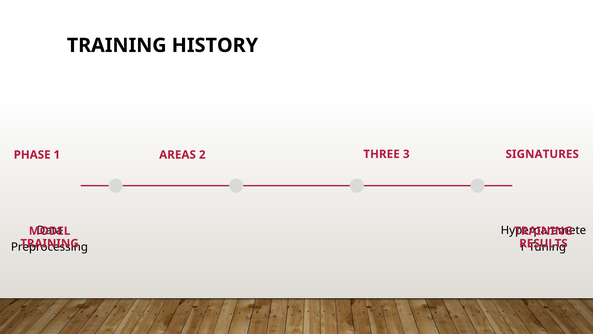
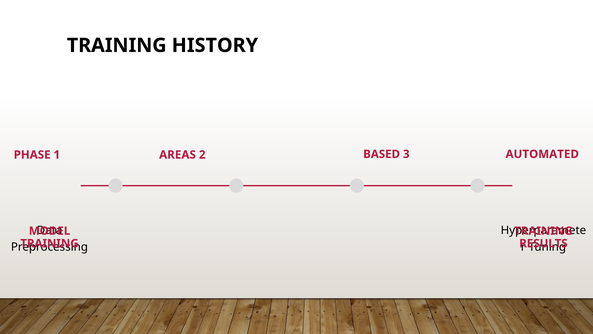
THREE: THREE -> BASED
SIGNATURES: SIGNATURES -> AUTOMATED
